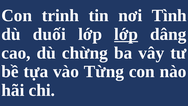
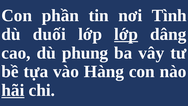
trinh: trinh -> phần
chừng: chừng -> phung
Từng: Từng -> Hàng
hãi underline: none -> present
